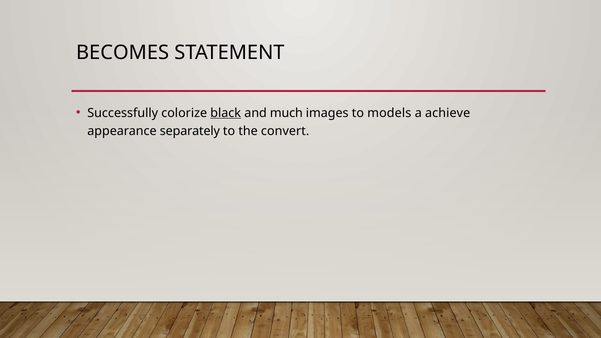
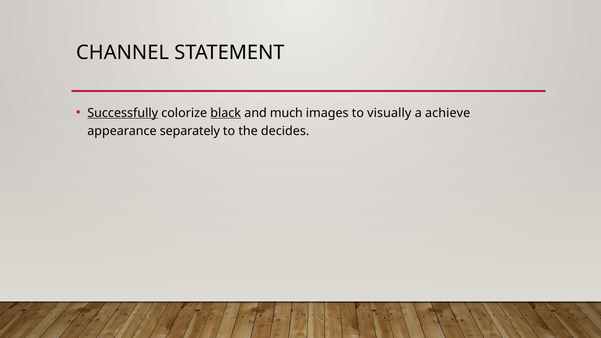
BECOMES: BECOMES -> CHANNEL
Successfully underline: none -> present
models: models -> visually
convert: convert -> decides
